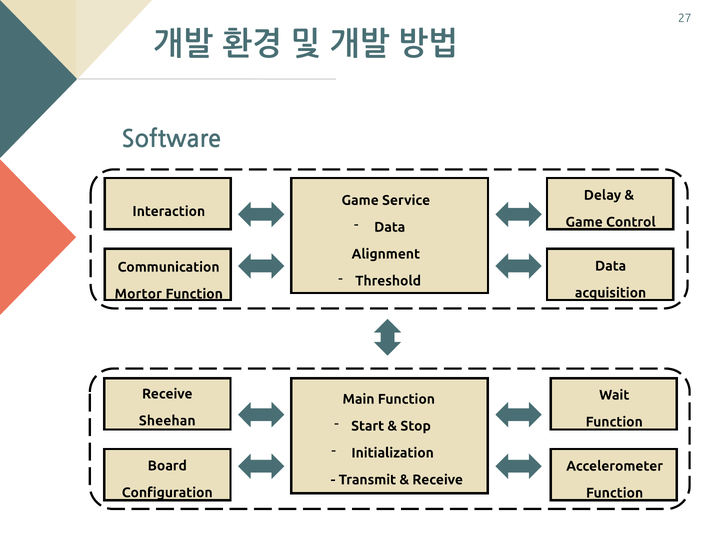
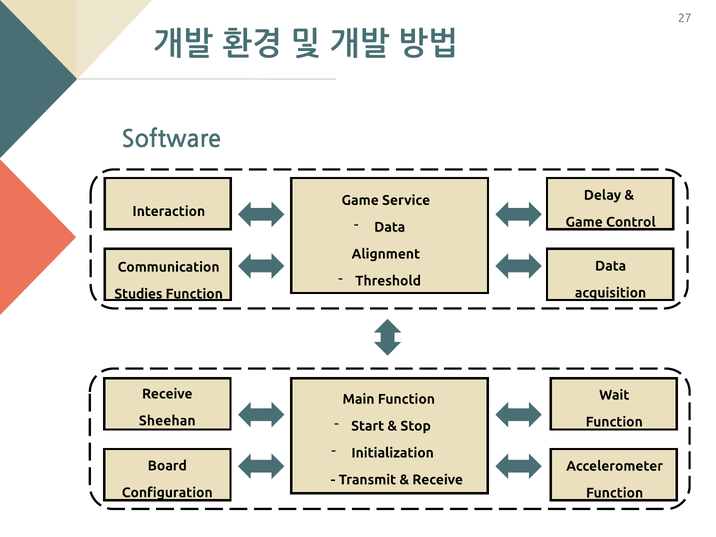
Mortor: Mortor -> Studies
